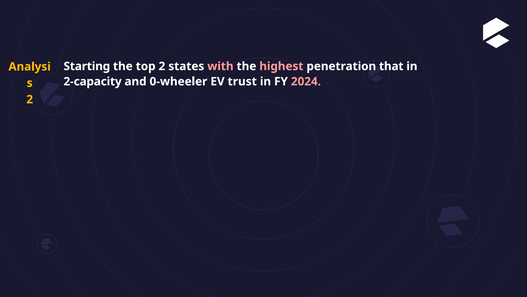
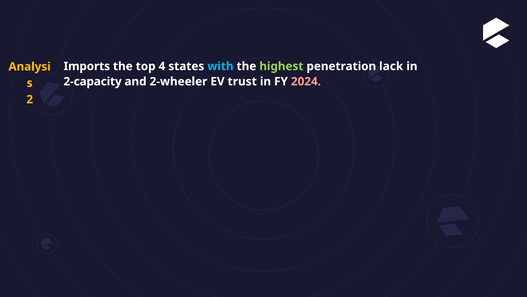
Starting: Starting -> Imports
top 2: 2 -> 4
with colour: pink -> light blue
highest colour: pink -> light green
that: that -> lack
0-wheeler: 0-wheeler -> 2-wheeler
